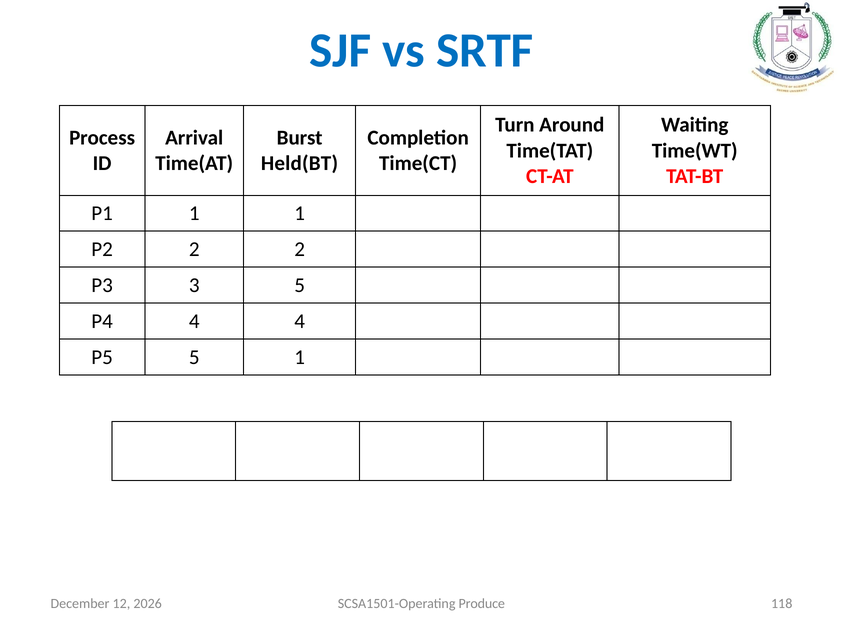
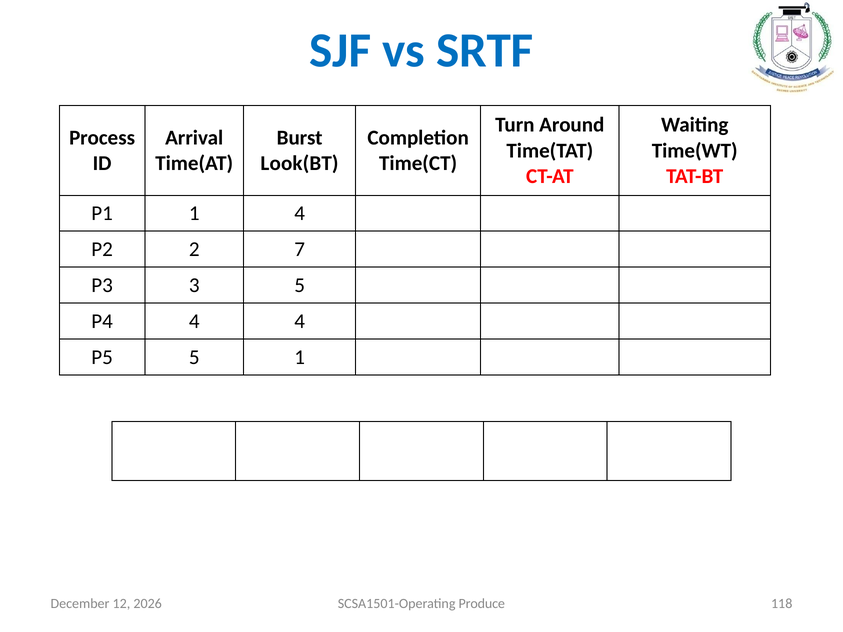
Held(BT: Held(BT -> Look(BT
1 1: 1 -> 4
2 2: 2 -> 7
